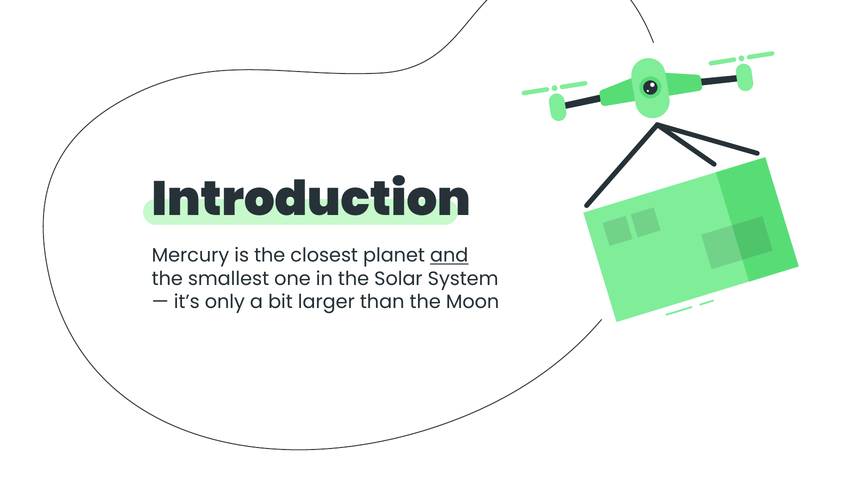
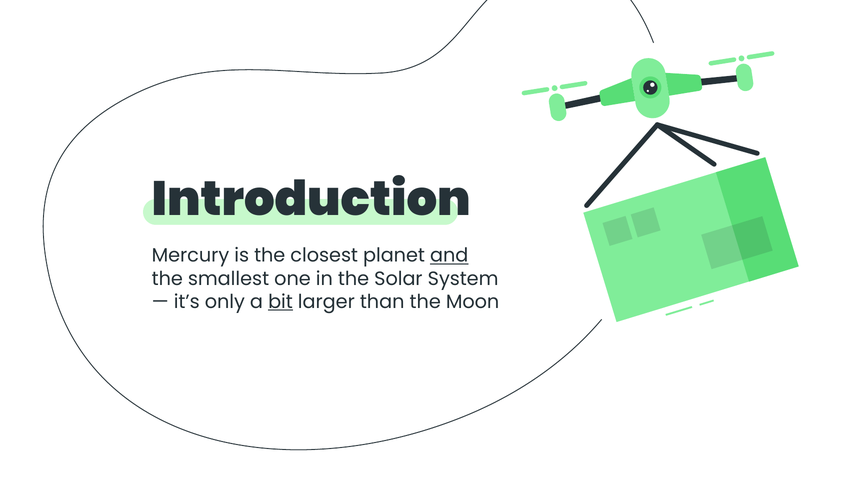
bit underline: none -> present
